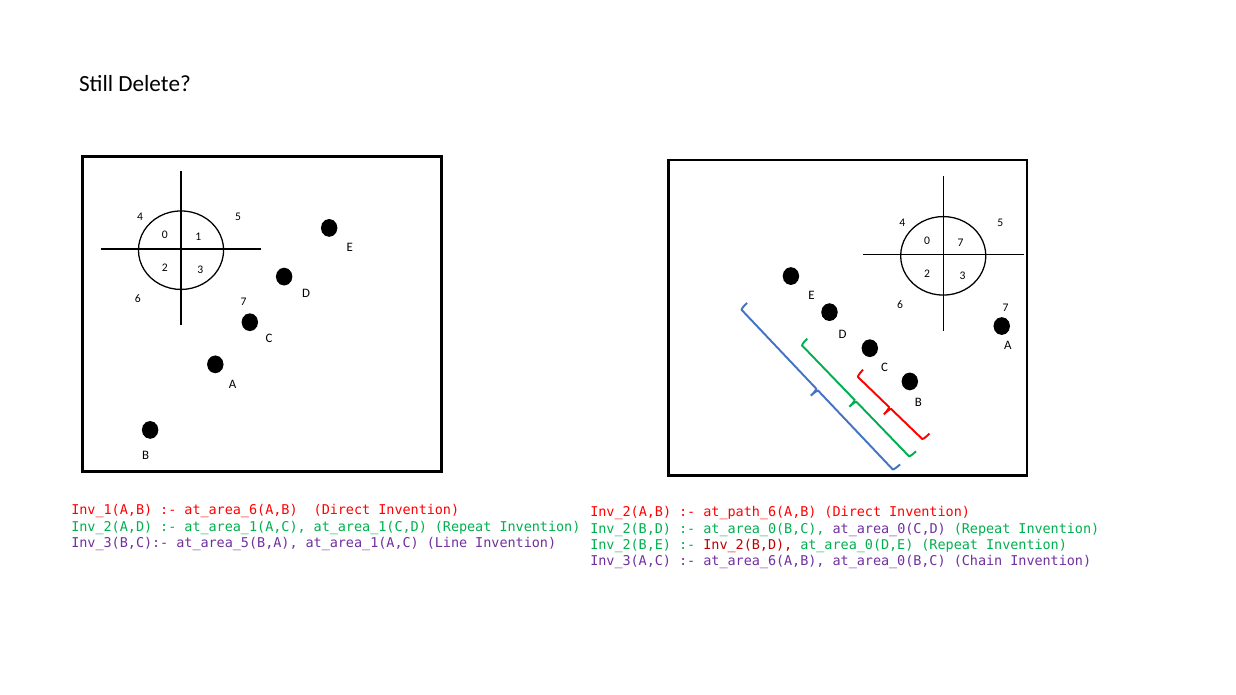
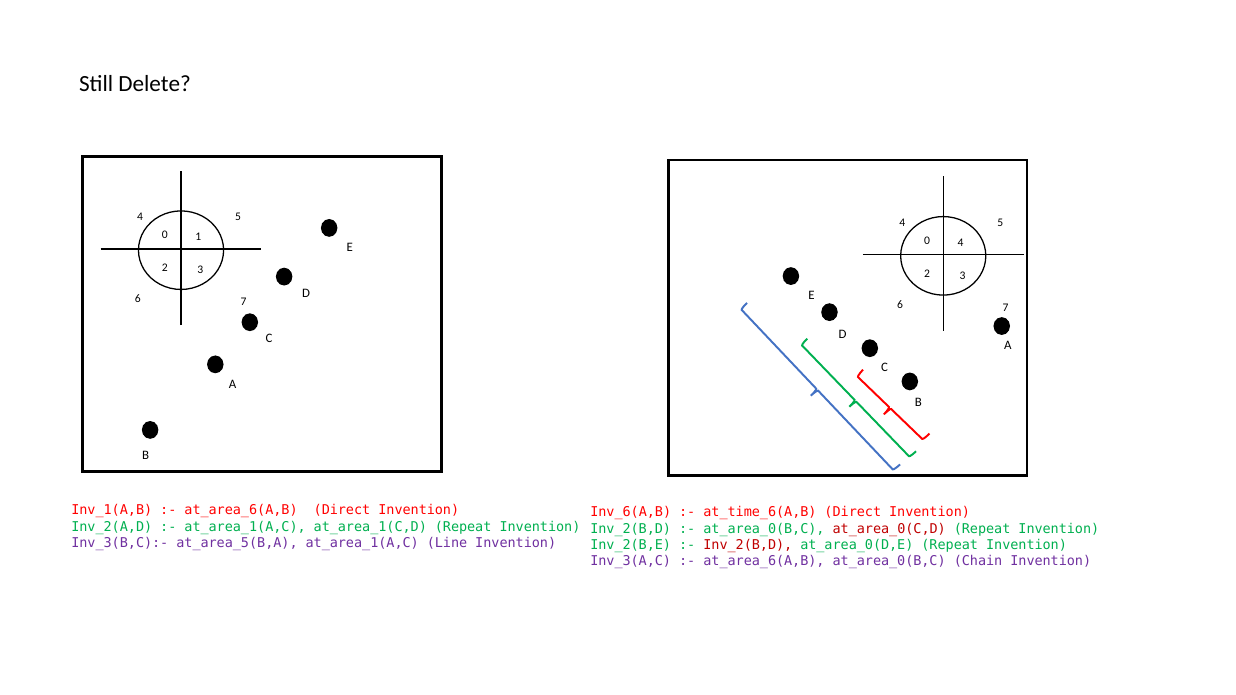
0 7: 7 -> 4
Inv_2(A,B: Inv_2(A,B -> Inv_6(A,B
at_path_6(A,B: at_path_6(A,B -> at_time_6(A,B
at_area_0(C,D colour: purple -> red
